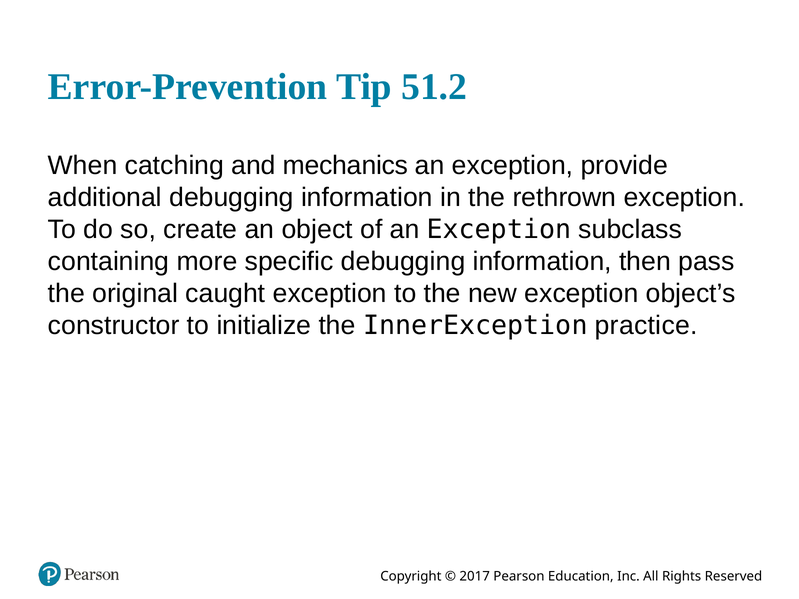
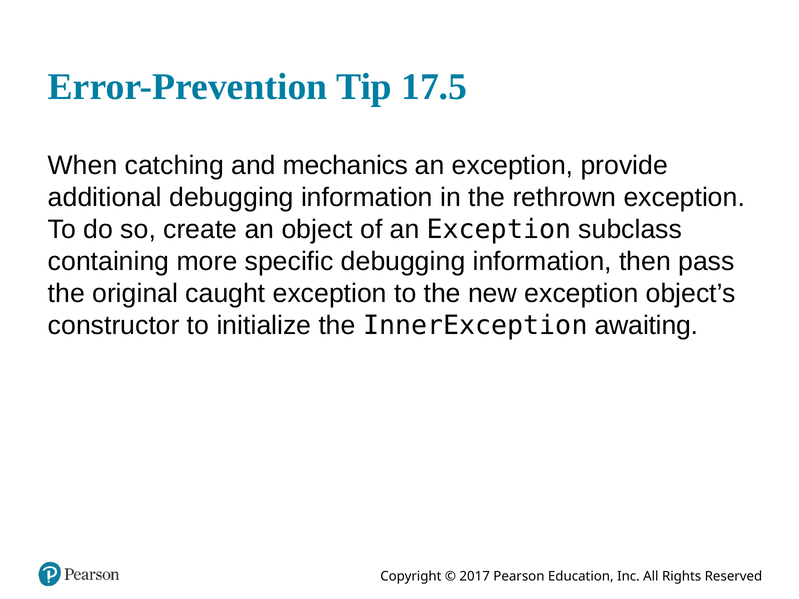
51.2: 51.2 -> 17.5
practice: practice -> awaiting
